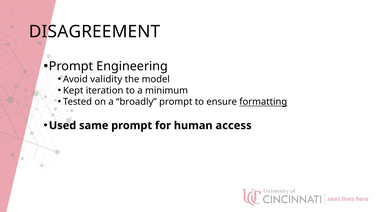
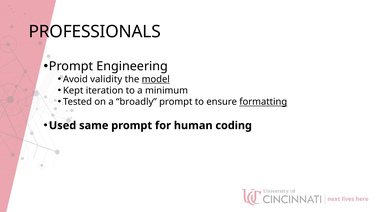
DISAGREEMENT: DISAGREEMENT -> PROFESSIONALS
model underline: none -> present
access: access -> coding
